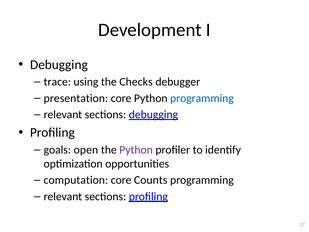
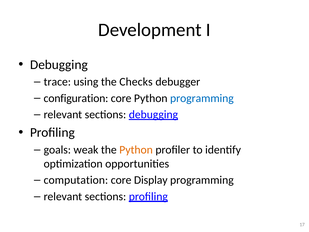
presentation: presentation -> configuration
open: open -> weak
Python at (136, 150) colour: purple -> orange
Counts: Counts -> Display
